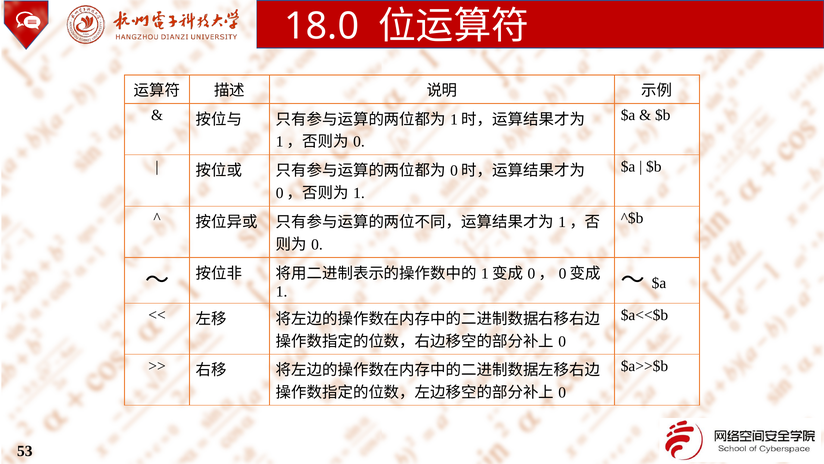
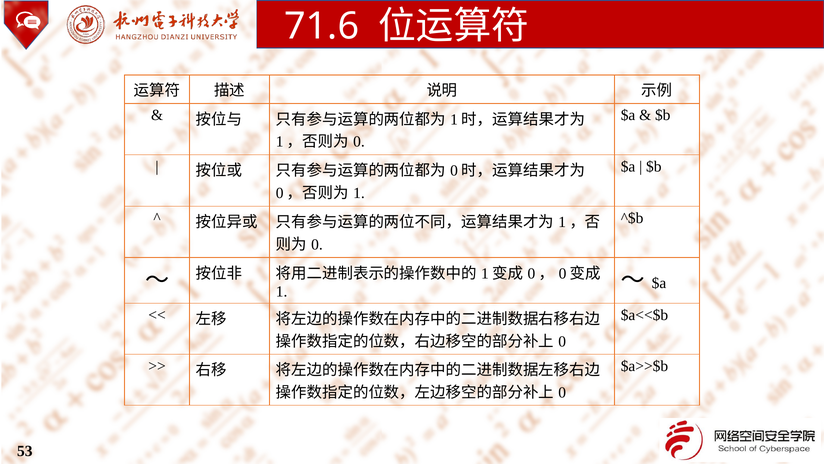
18.0: 18.0 -> 71.6
